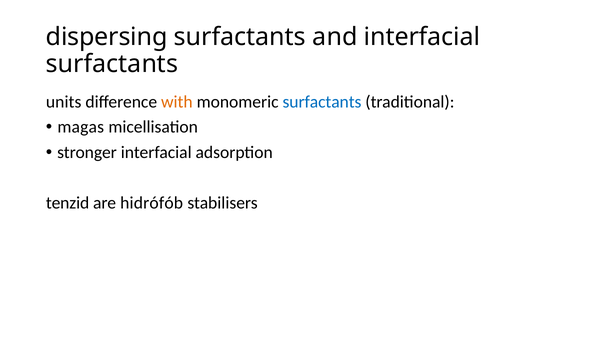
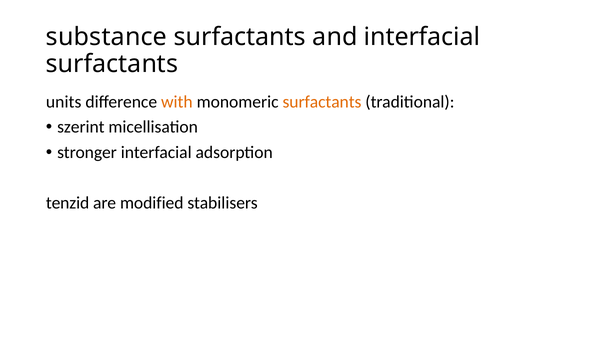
dispersing: dispersing -> substance
surfactants at (322, 102) colour: blue -> orange
magas: magas -> szerint
hidrófób: hidrófób -> modified
